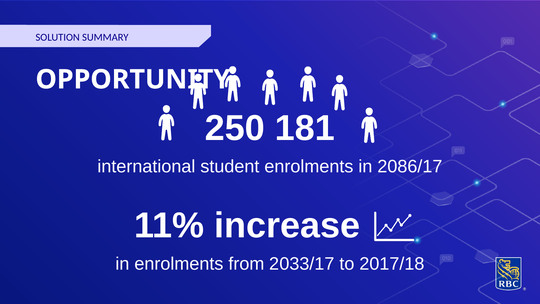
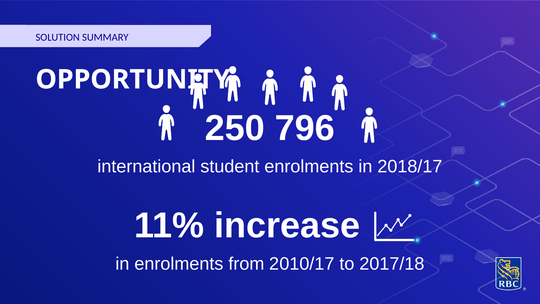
181: 181 -> 796
2086/17: 2086/17 -> 2018/17
2033/17: 2033/17 -> 2010/17
